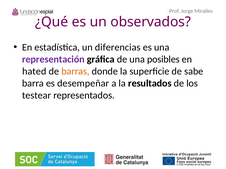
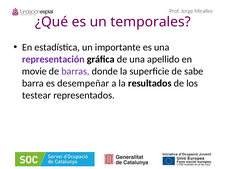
observados: observados -> temporales
diferencias: diferencias -> importante
posibles: posibles -> apellido
hated: hated -> movie
barras colour: orange -> purple
